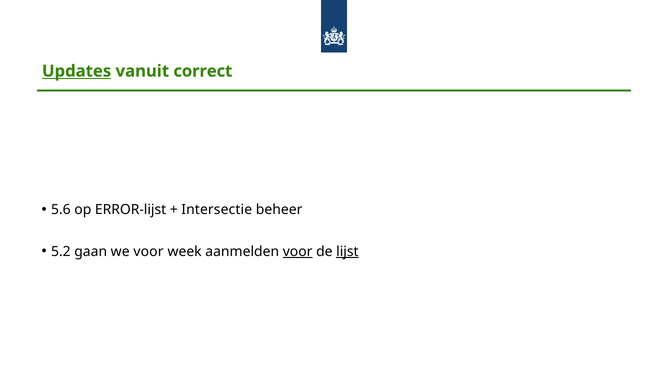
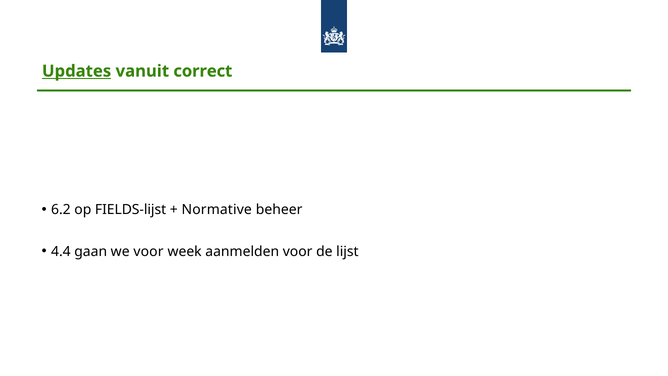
5.6: 5.6 -> 6.2
ERROR-lijst: ERROR-lijst -> FIELDS-lijst
Intersectie: Intersectie -> Normative
5.2: 5.2 -> 4.4
voor at (298, 251) underline: present -> none
lijst underline: present -> none
